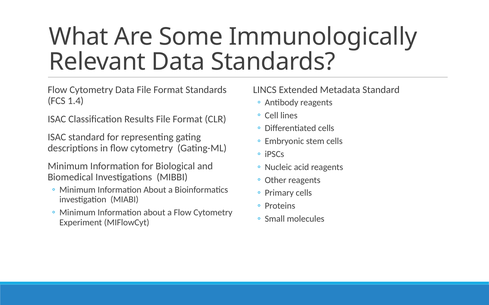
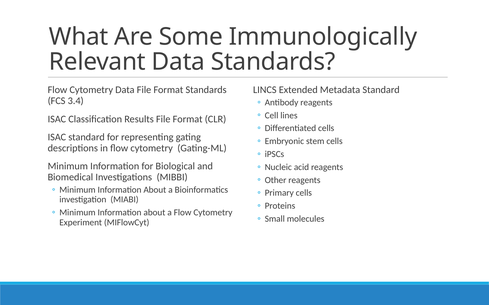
1.4: 1.4 -> 3.4
